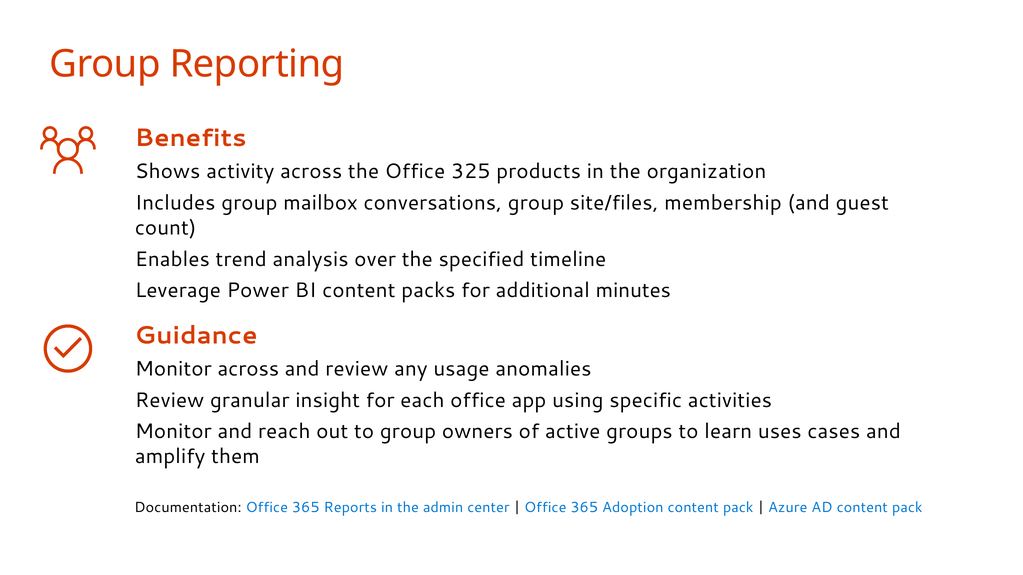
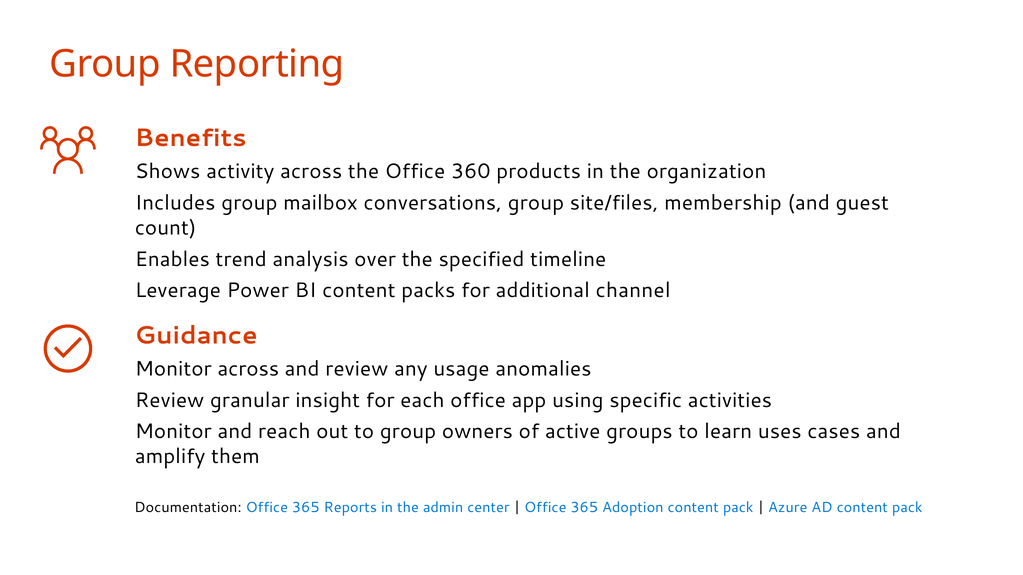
325: 325 -> 360
minutes: minutes -> channel
